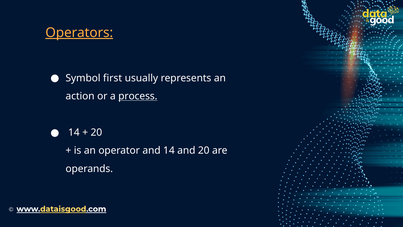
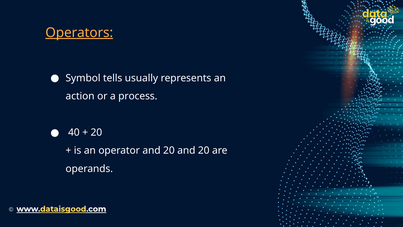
first: first -> tells
process underline: present -> none
14 at (74, 132): 14 -> 40
operator and 14: 14 -> 20
